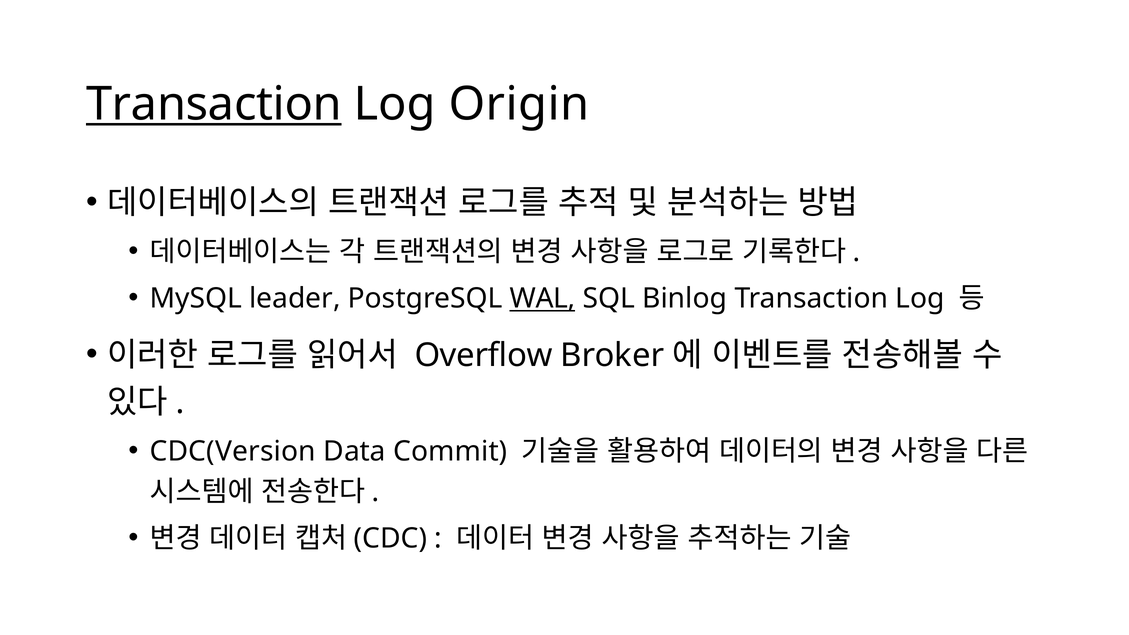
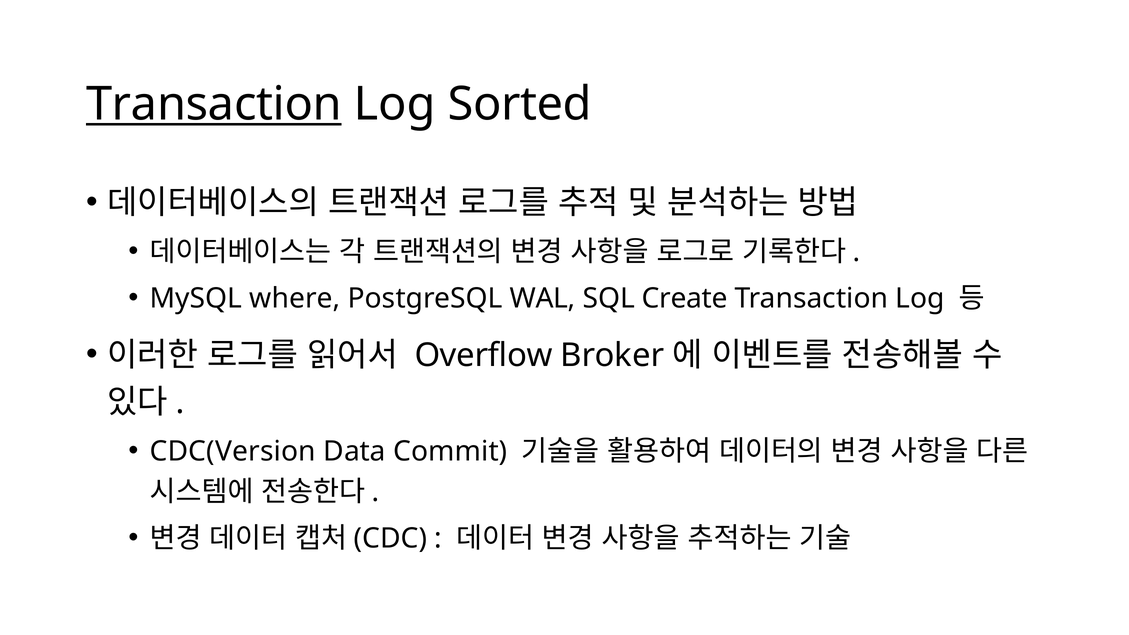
Origin: Origin -> Sorted
leader: leader -> where
WAL underline: present -> none
Binlog: Binlog -> Create
